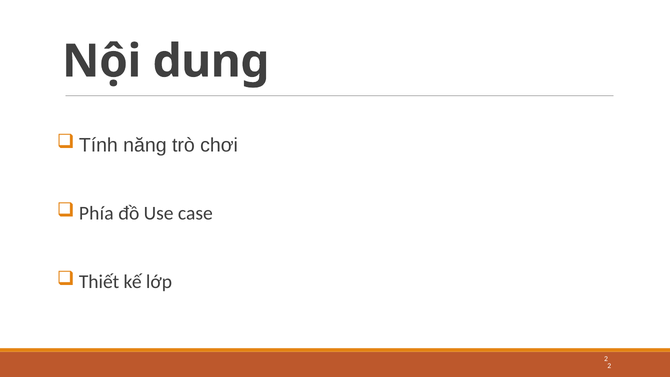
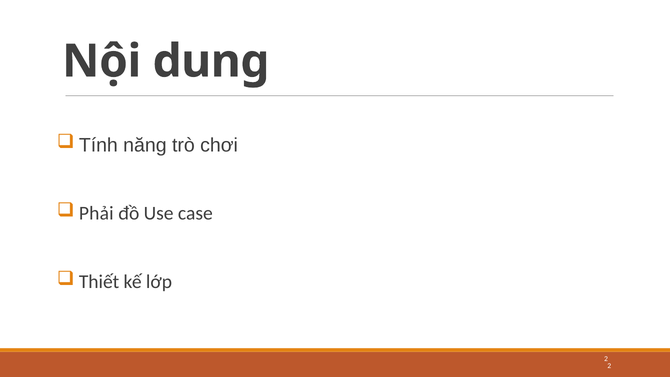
Phía: Phía -> Phải
